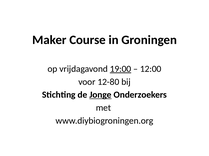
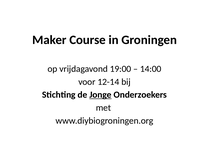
19:00 underline: present -> none
12:00: 12:00 -> 14:00
12-80: 12-80 -> 12-14
